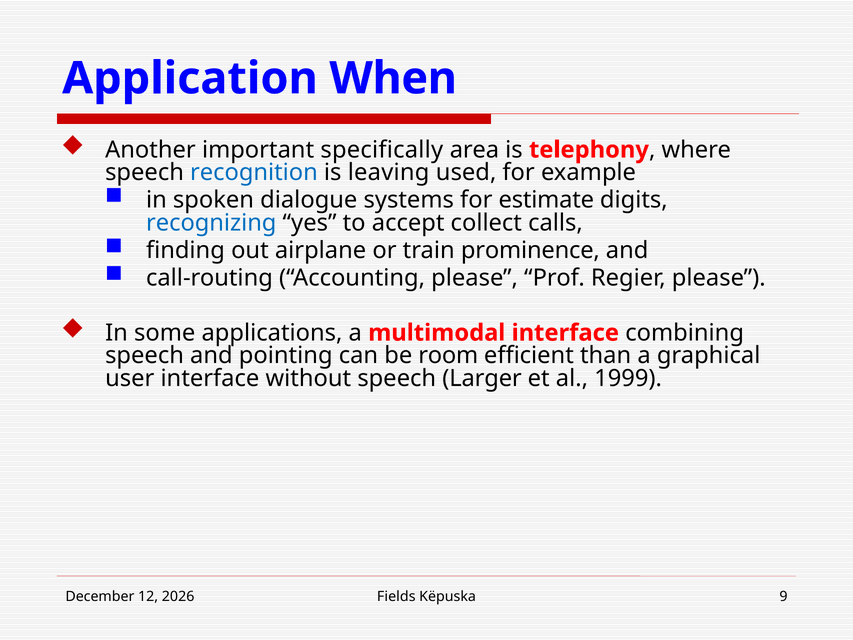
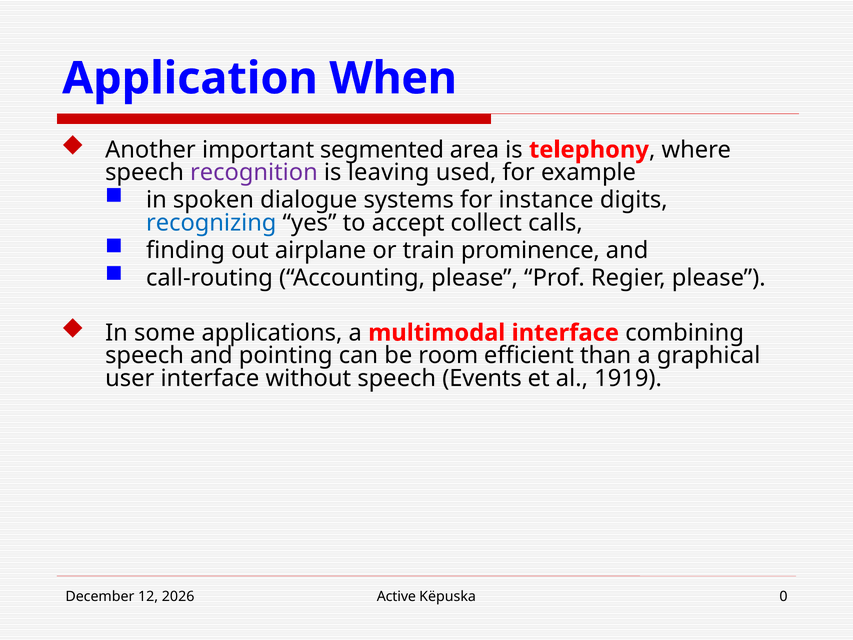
specifically: specifically -> segmented
recognition colour: blue -> purple
estimate: estimate -> instance
Larger: Larger -> Events
1999: 1999 -> 1919
Fields: Fields -> Active
9: 9 -> 0
